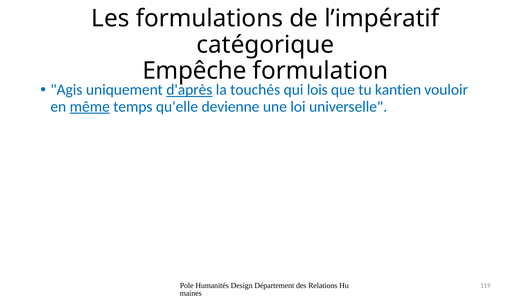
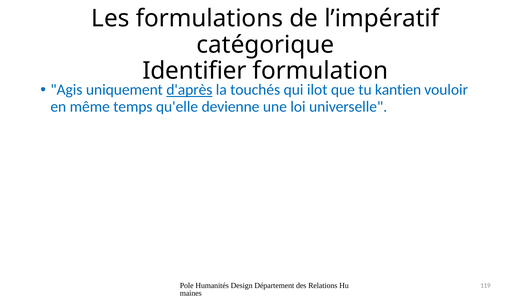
Empêche: Empêche -> Identifier
lois: lois -> ilot
même underline: present -> none
